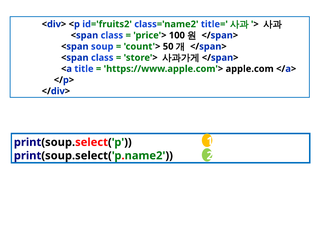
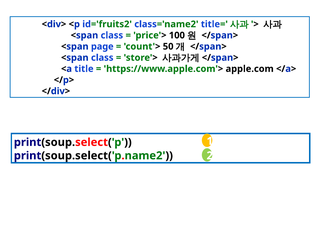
soup: soup -> page
